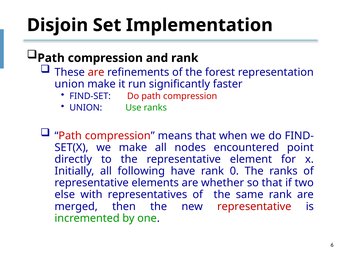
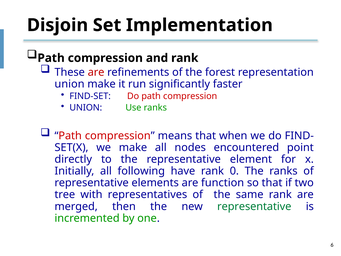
whether: whether -> function
else: else -> tree
representative at (254, 206) colour: red -> green
